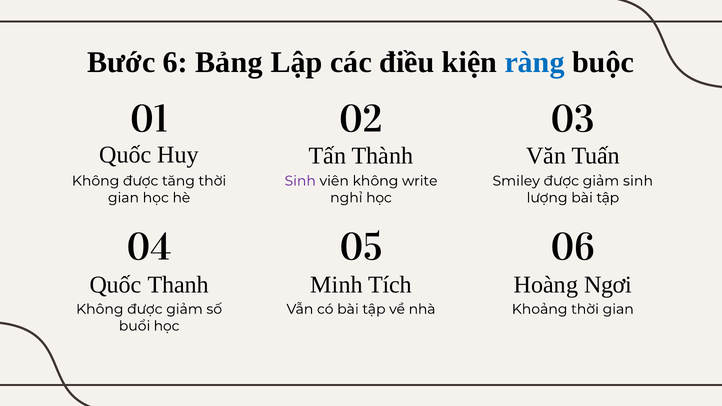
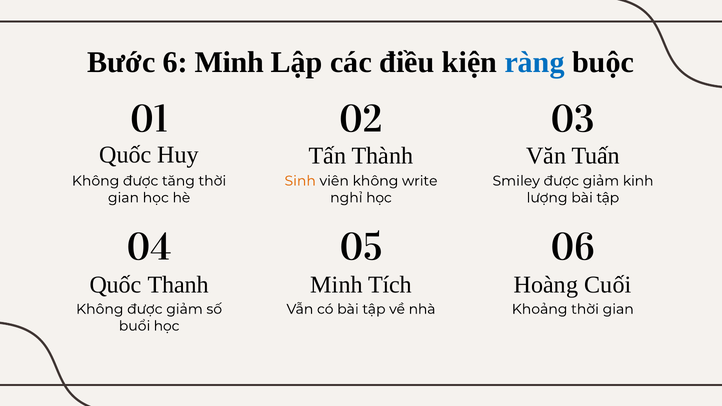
6 Bảng: Bảng -> Minh
Sinh at (300, 181) colour: purple -> orange
giảm sinh: sinh -> kinh
Ngơi: Ngơi -> Cuối
